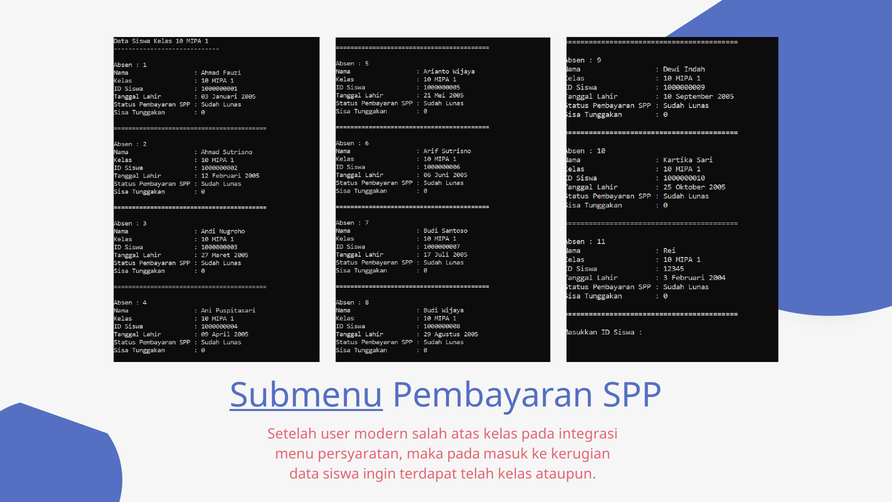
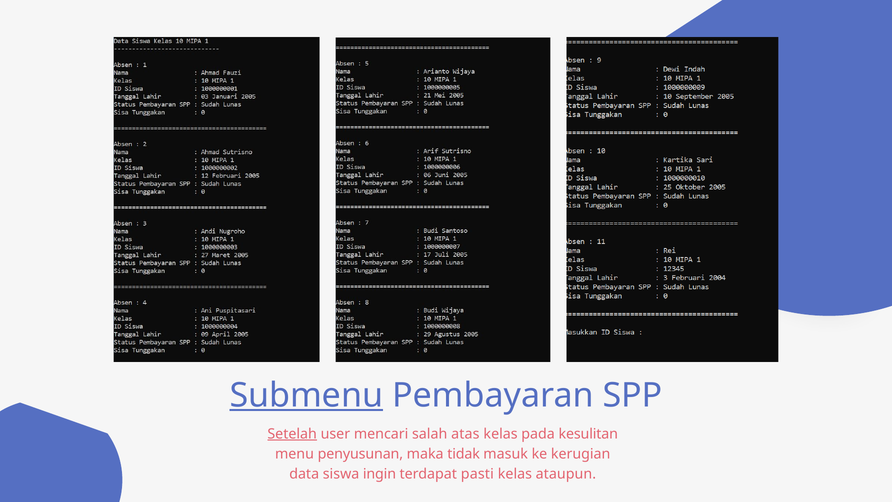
Setelah underline: none -> present
modern: modern -> mencari
integrasi: integrasi -> kesulitan
persyaratan: persyaratan -> penyusunan
maka pada: pada -> tidak
telah: telah -> pasti
